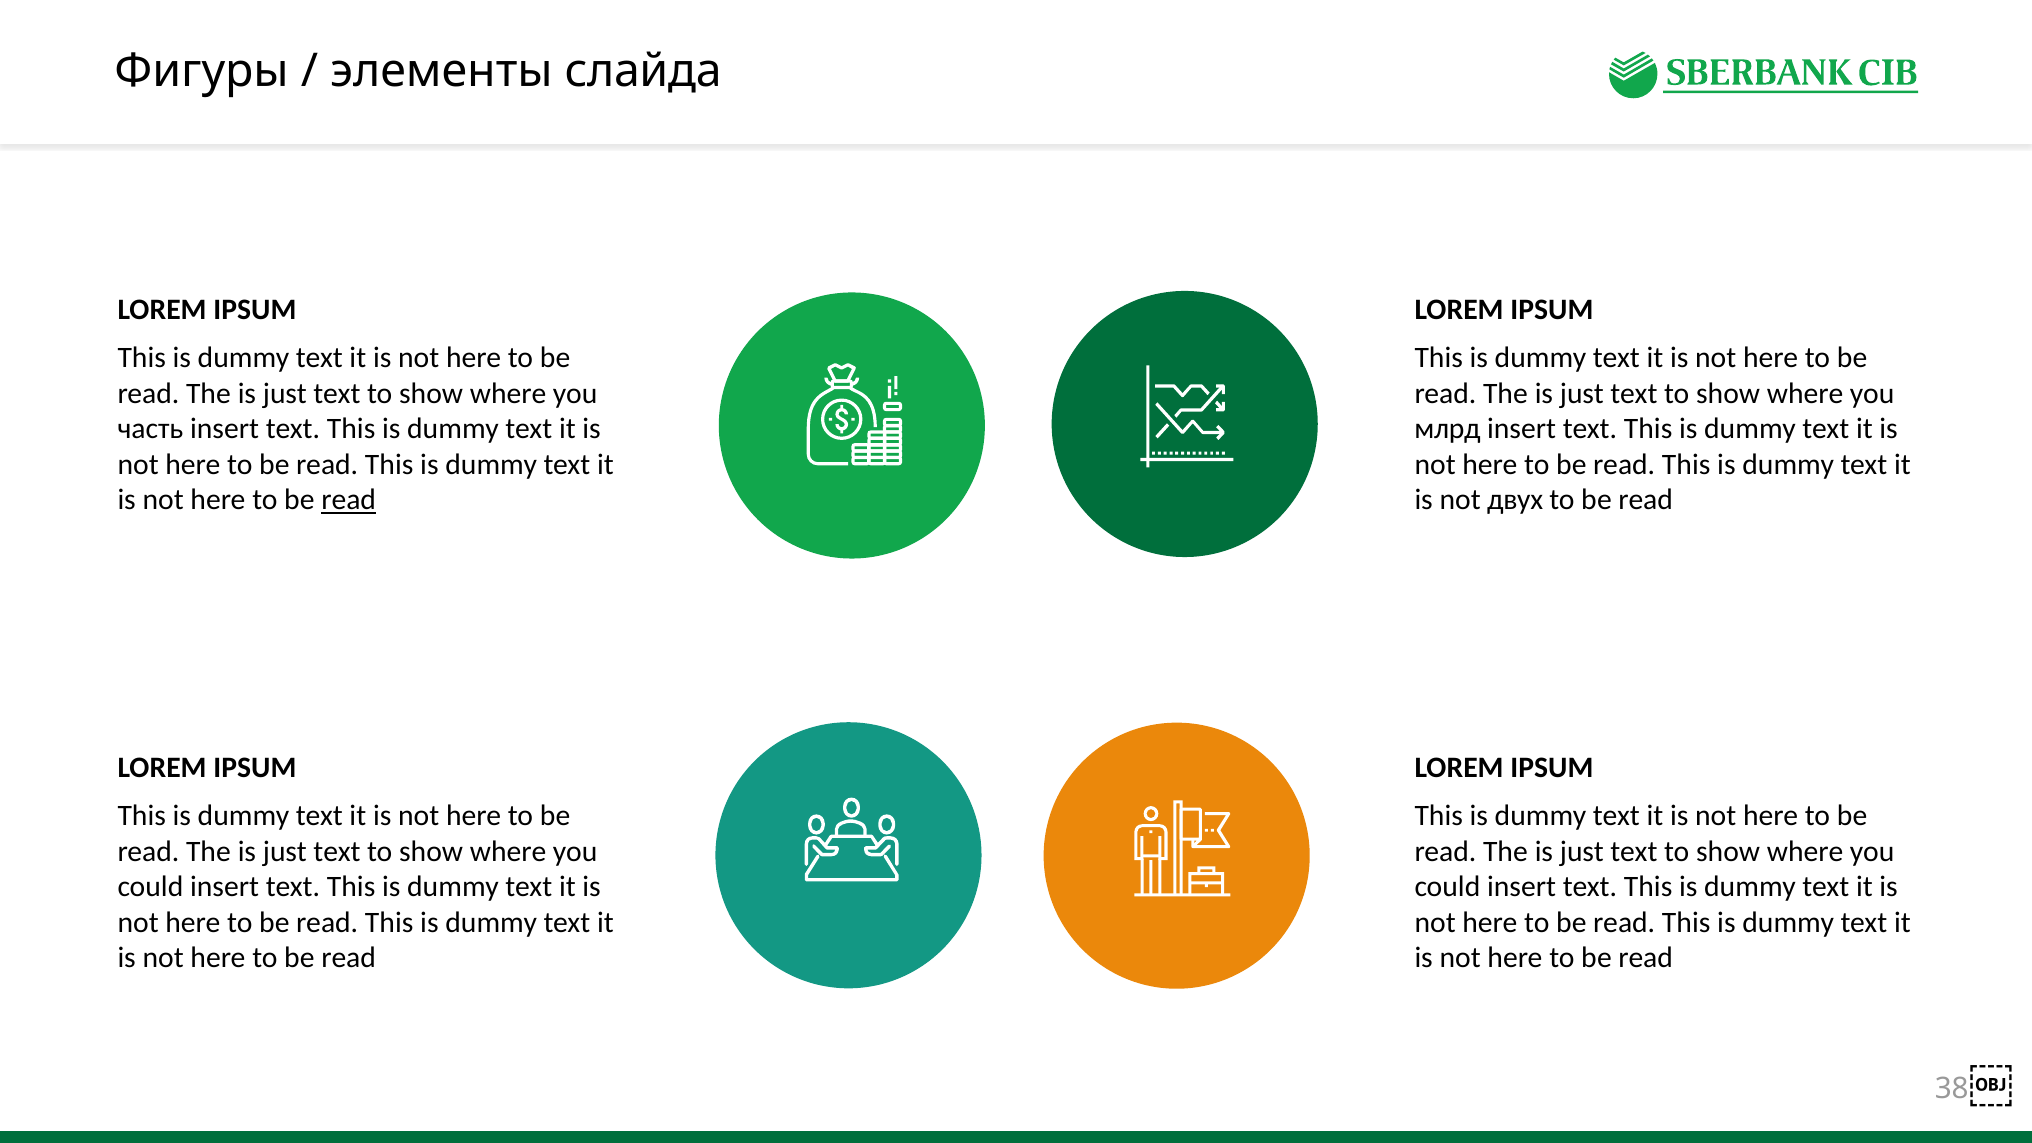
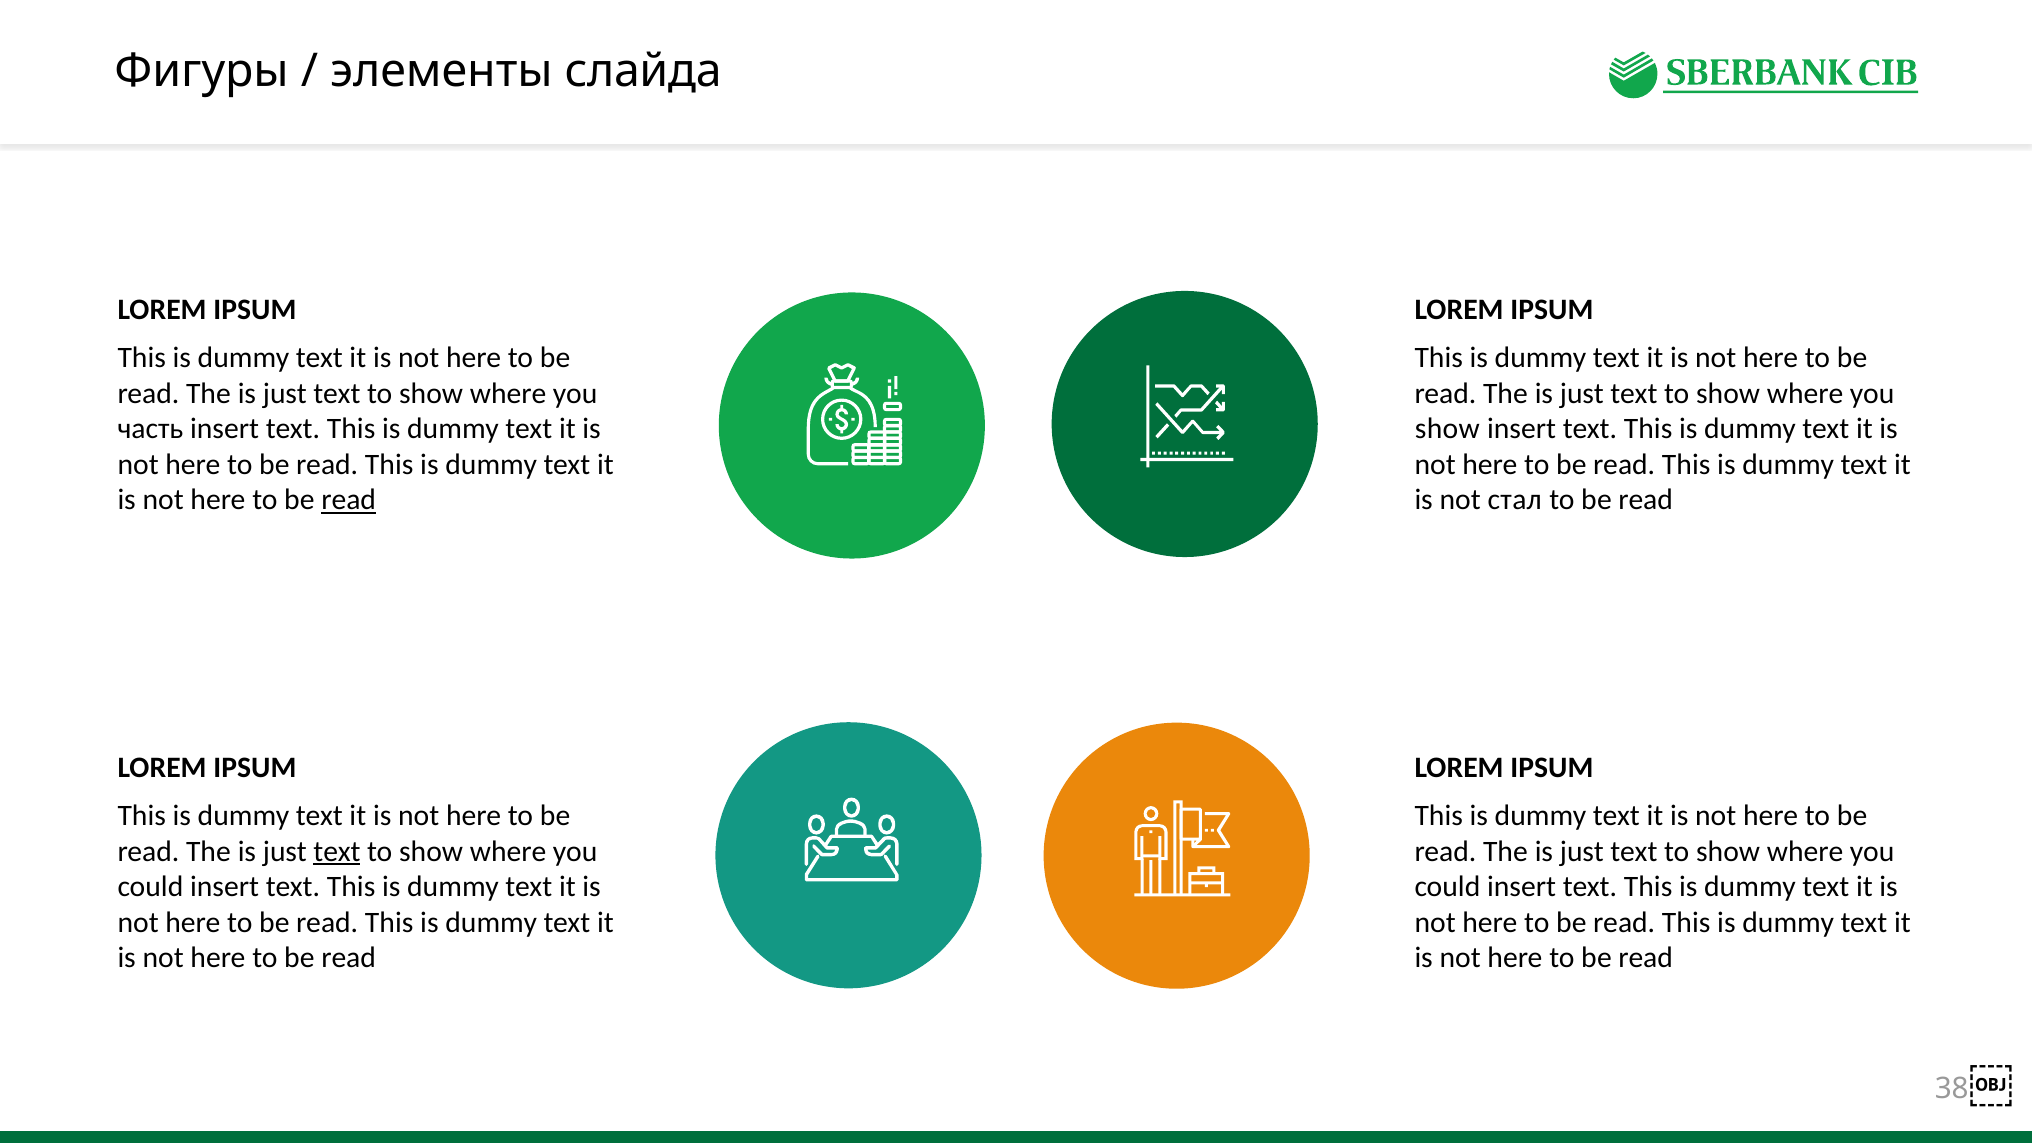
млрд at (1448, 429): млрд -> show
двух: двух -> стал
text at (337, 851) underline: none -> present
